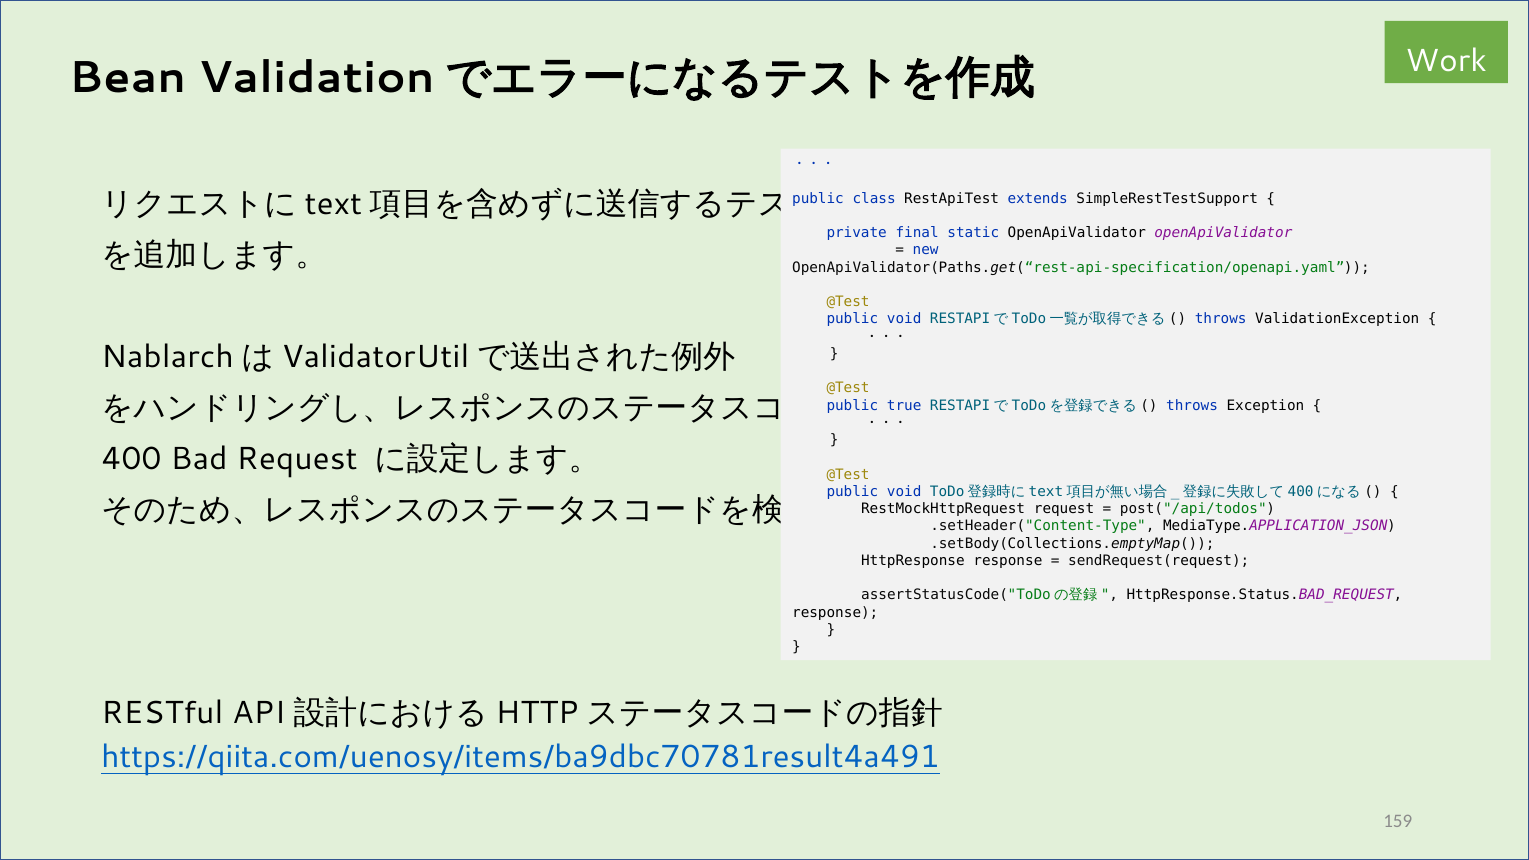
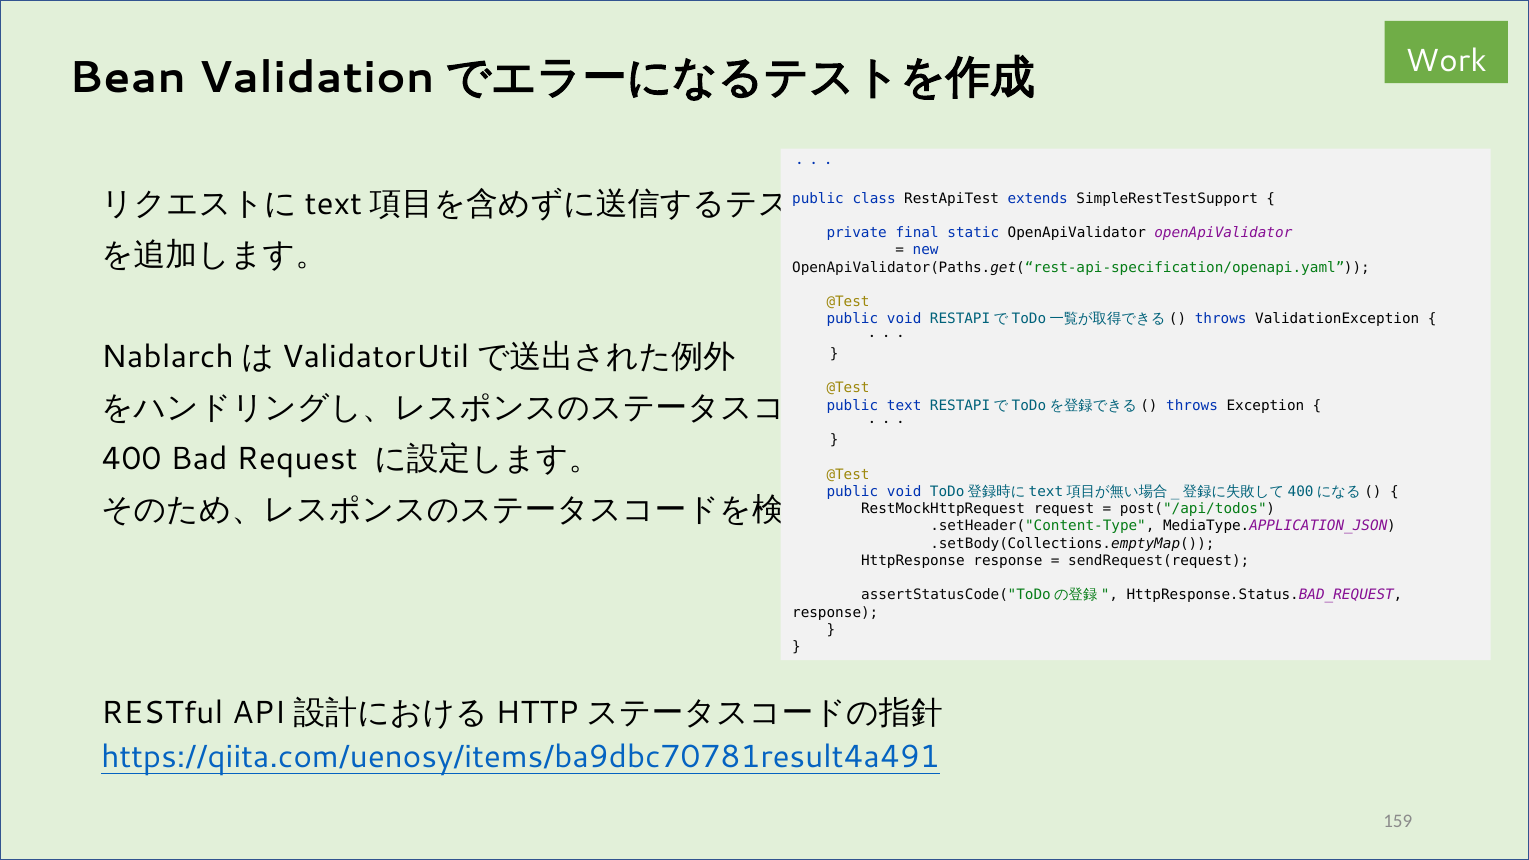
true: true -> text
